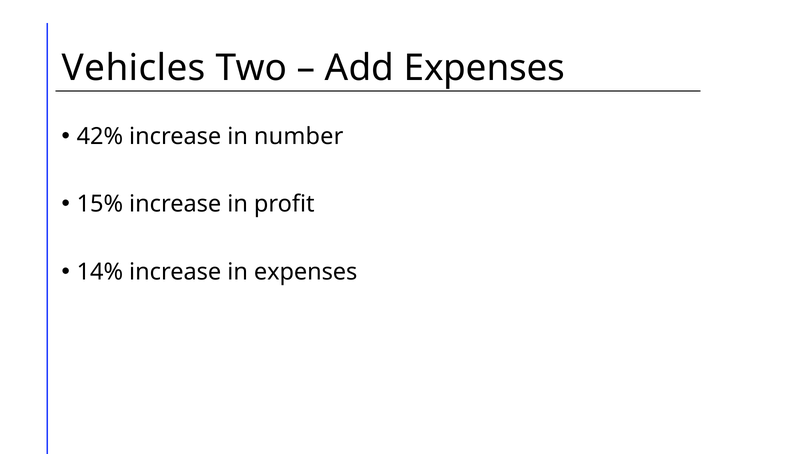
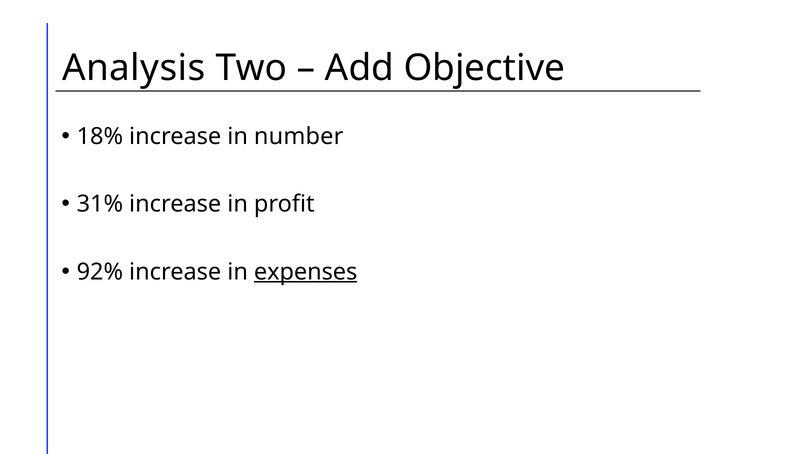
Vehicles: Vehicles -> Analysis
Add Expenses: Expenses -> Objective
42%: 42% -> 18%
15%: 15% -> 31%
14%: 14% -> 92%
expenses at (306, 272) underline: none -> present
